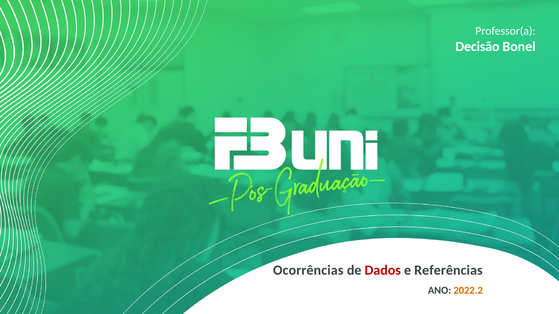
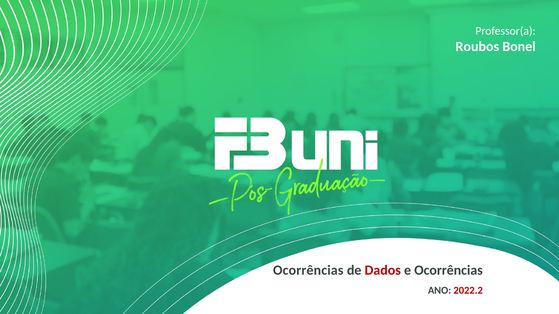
Decisão: Decisão -> Roubos
e Referências: Referências -> Ocorrências
2022.2 colour: orange -> red
